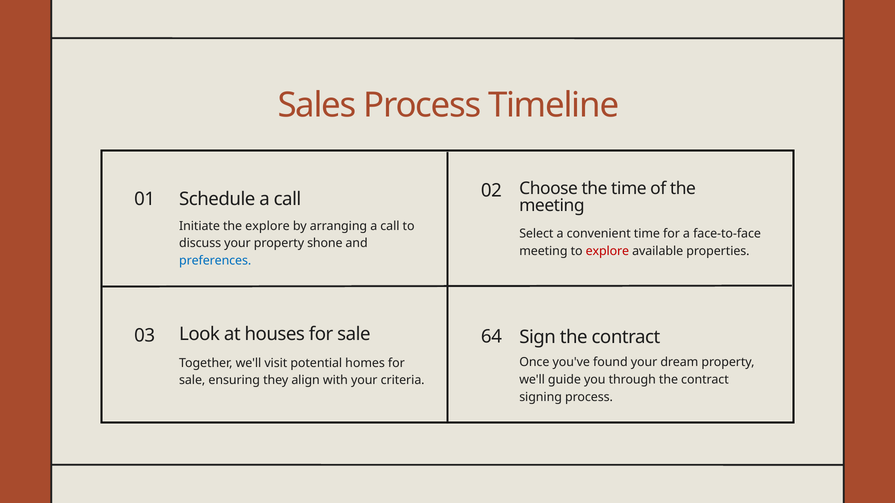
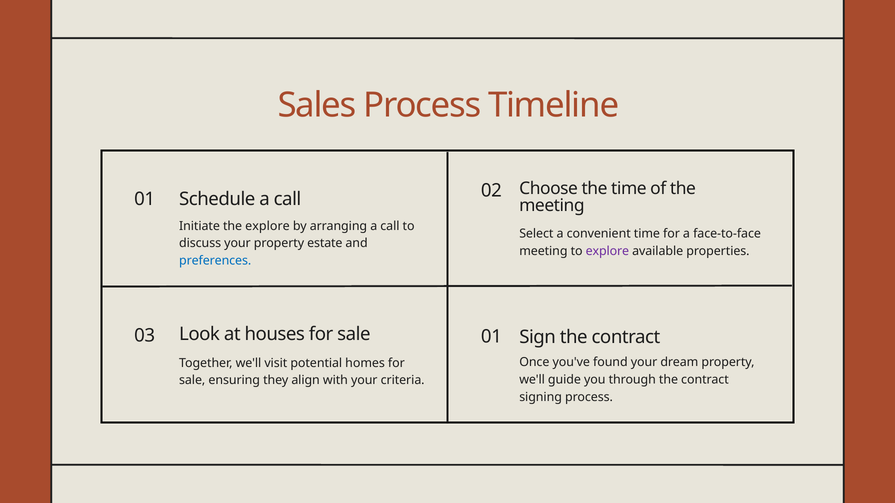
shone: shone -> estate
explore at (607, 251) colour: red -> purple
03 64: 64 -> 01
